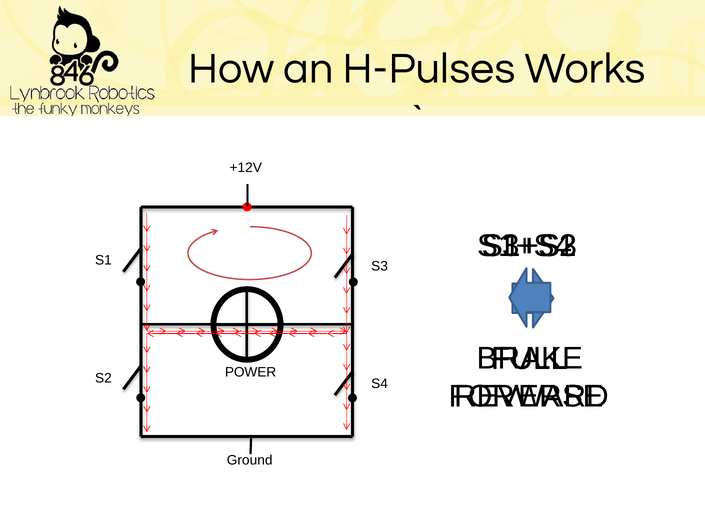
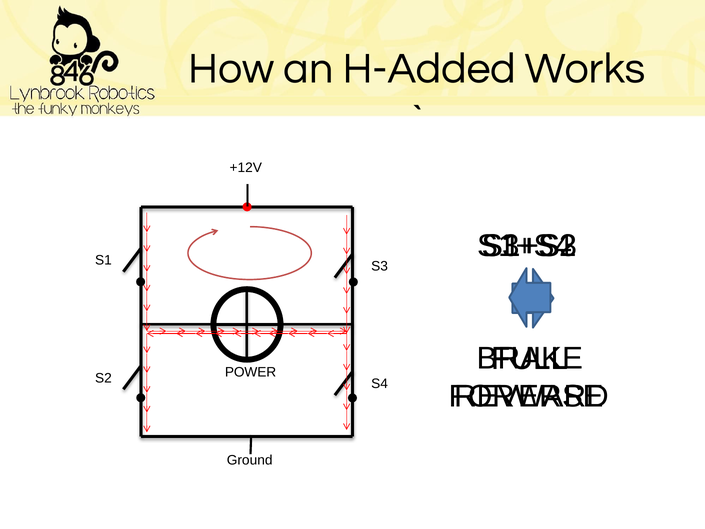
H-Pulses: H-Pulses -> H-Added
